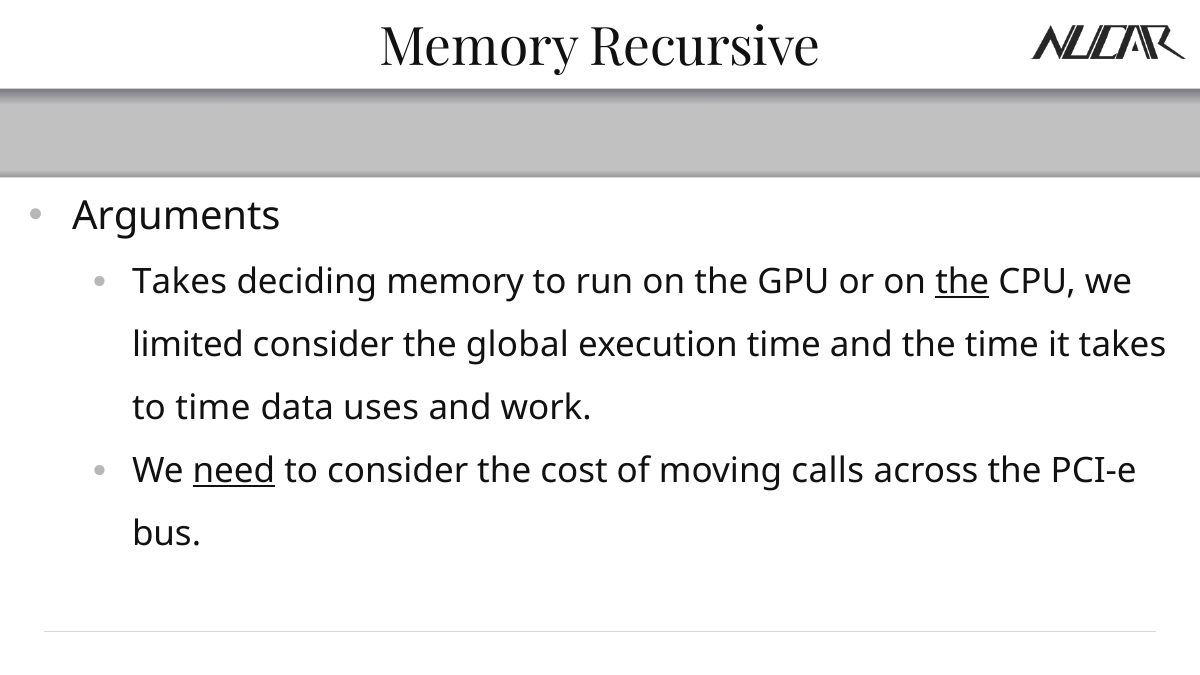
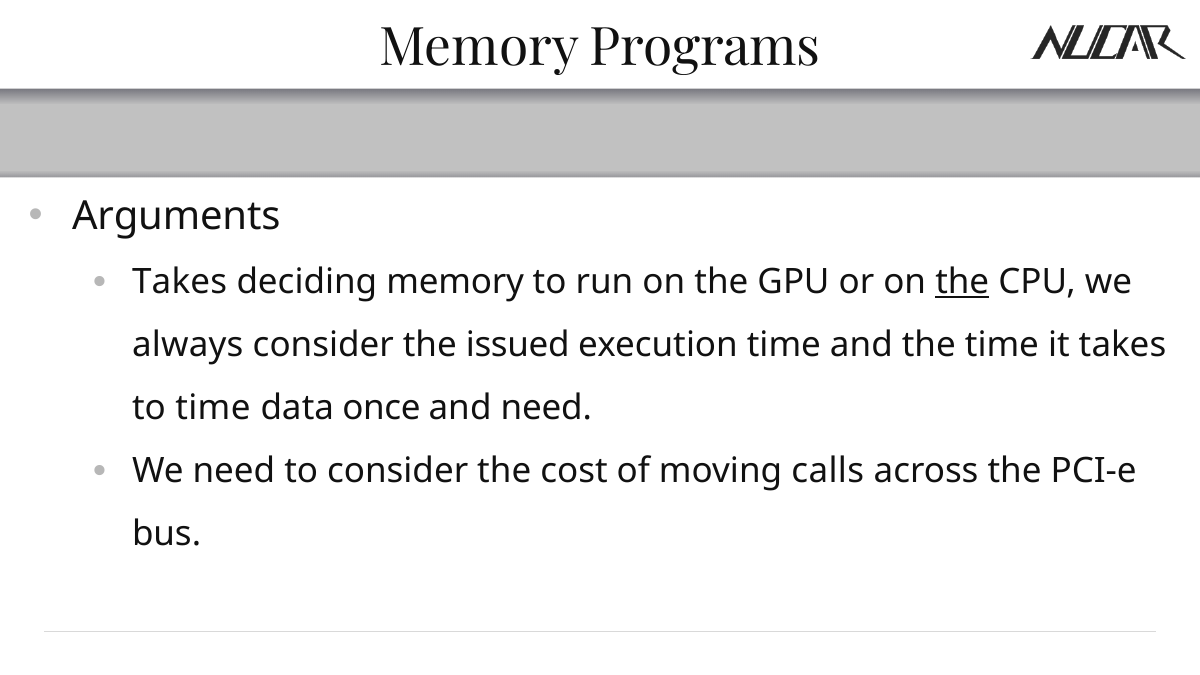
Recursive: Recursive -> Programs
limited: limited -> always
global: global -> issued
uses: uses -> once
and work: work -> need
need at (234, 471) underline: present -> none
